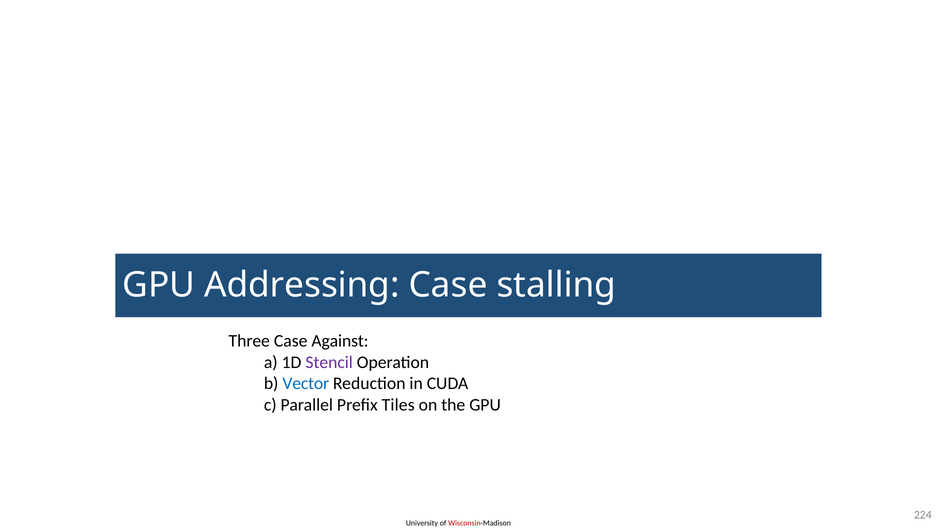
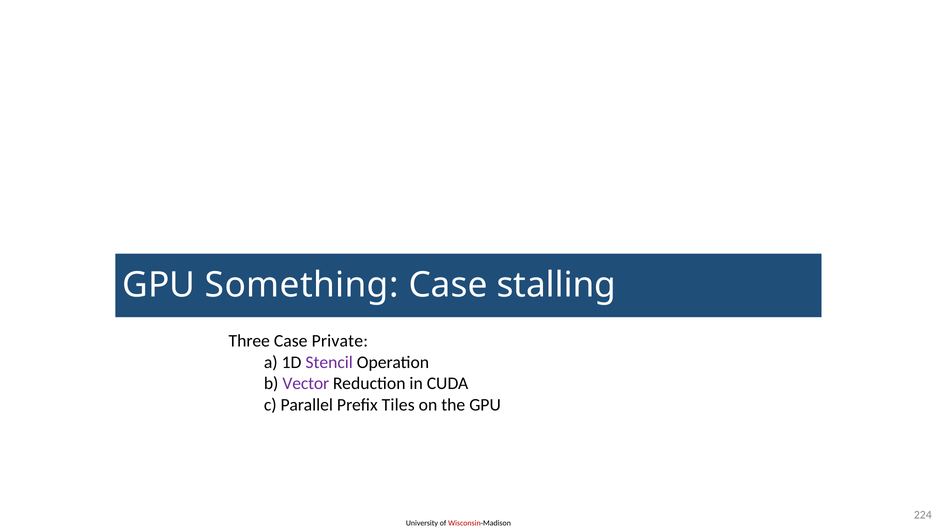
Addressing: Addressing -> Something
Against: Against -> Private
Vector colour: blue -> purple
